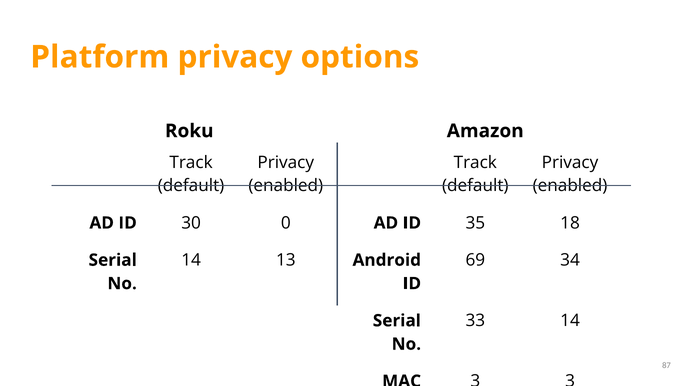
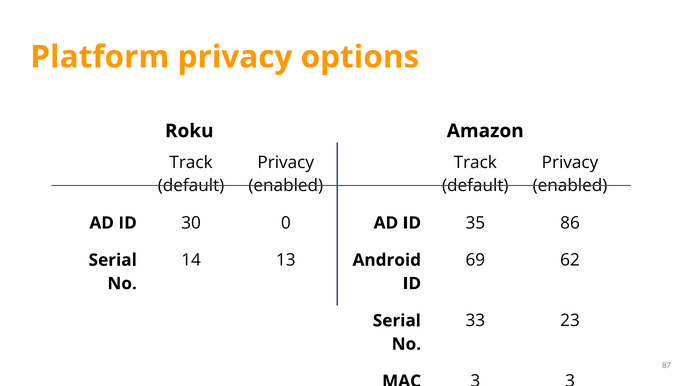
18: 18 -> 86
34: 34 -> 62
33 14: 14 -> 23
